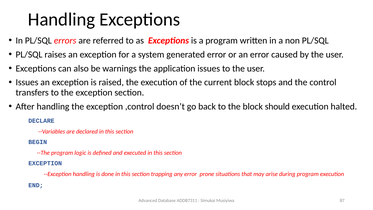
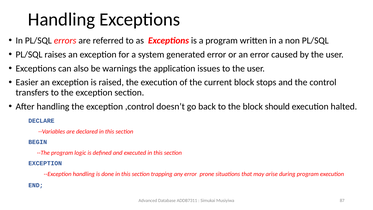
Issues at (27, 82): Issues -> Easier
